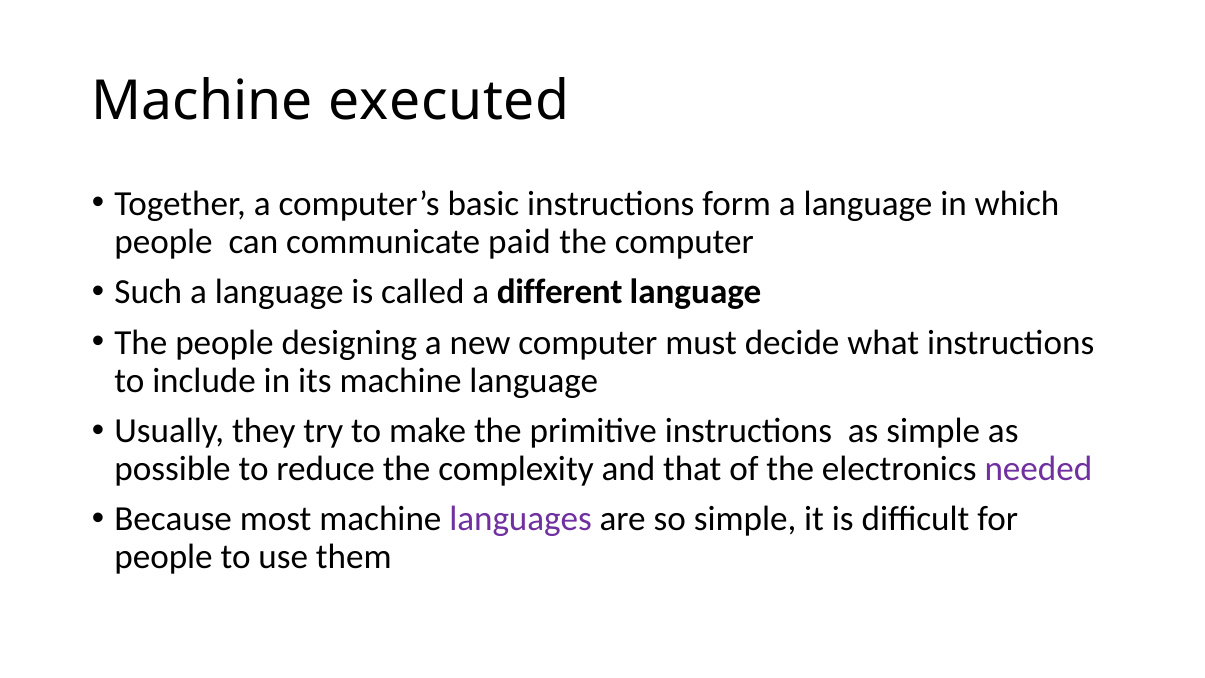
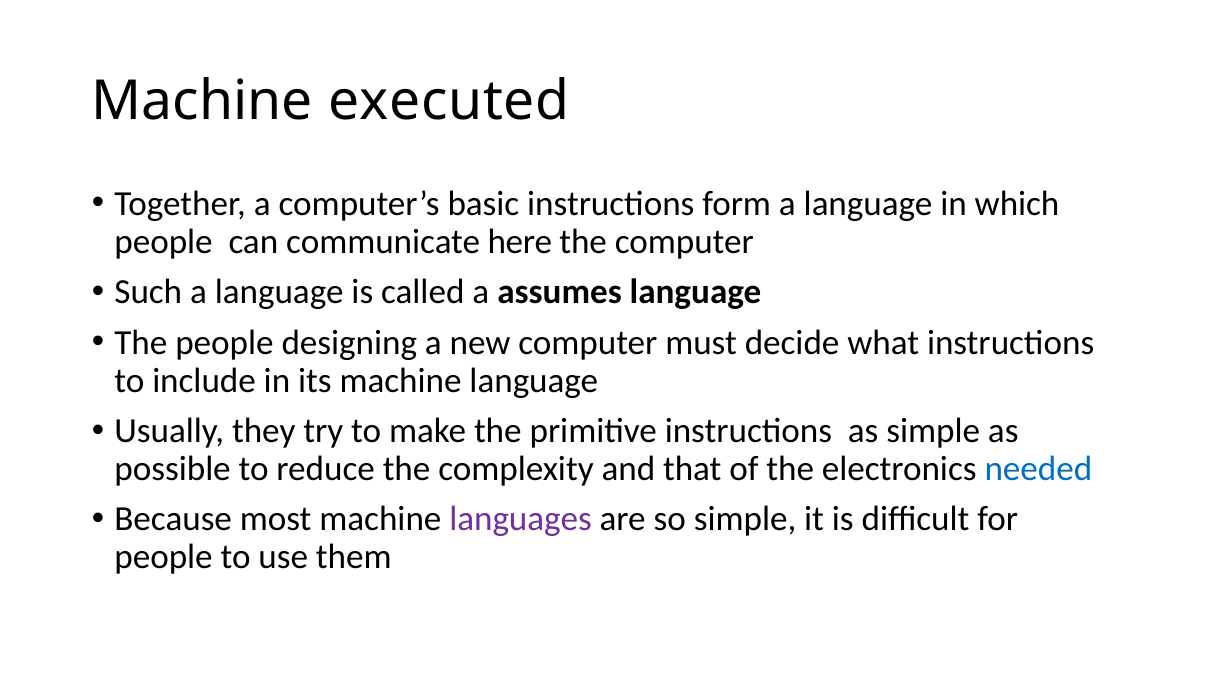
paid: paid -> here
different: different -> assumes
needed colour: purple -> blue
